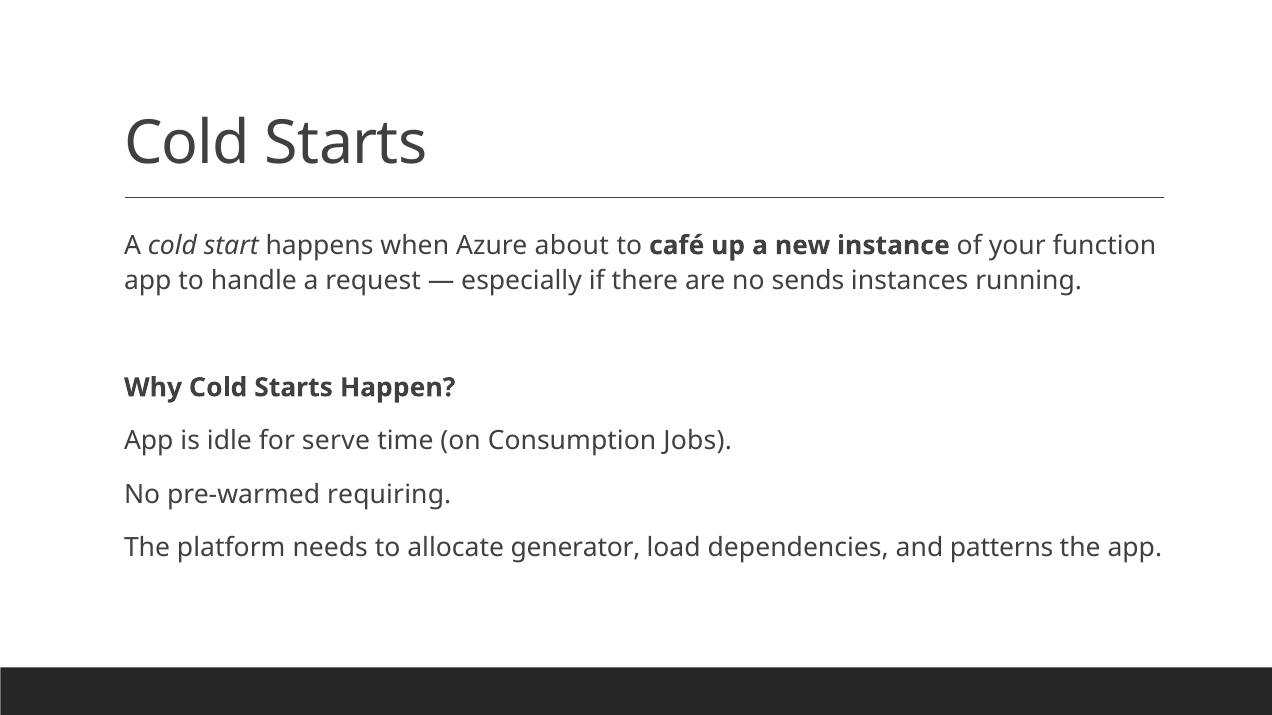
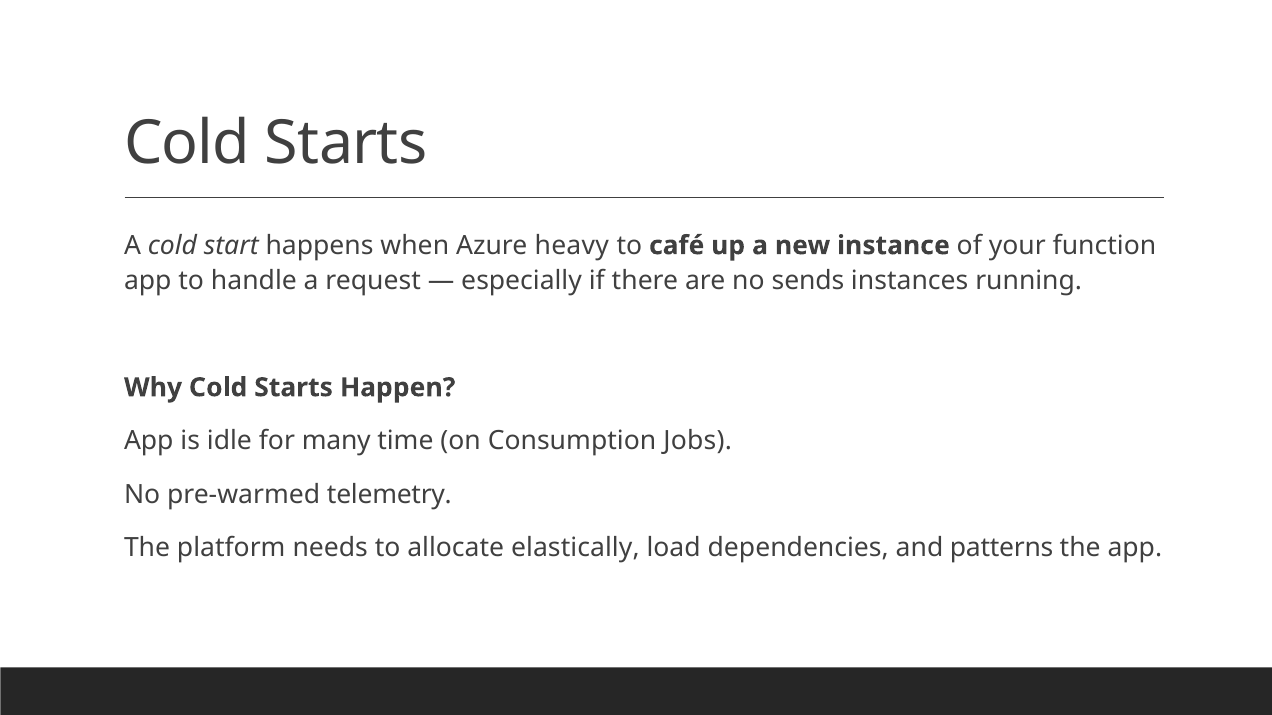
about: about -> heavy
serve: serve -> many
requiring: requiring -> telemetry
generator: generator -> elastically
